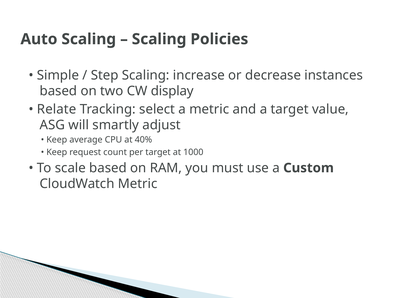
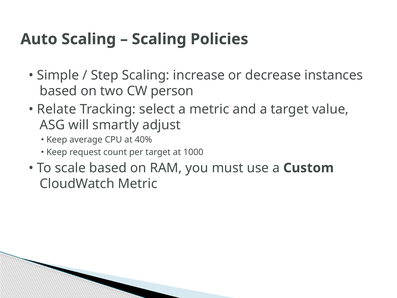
display: display -> person
